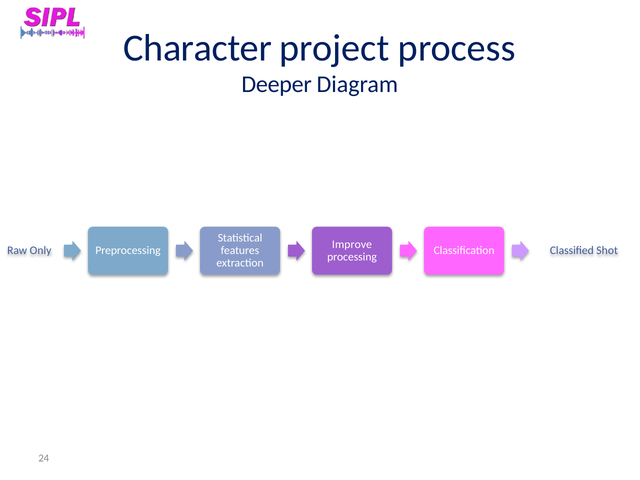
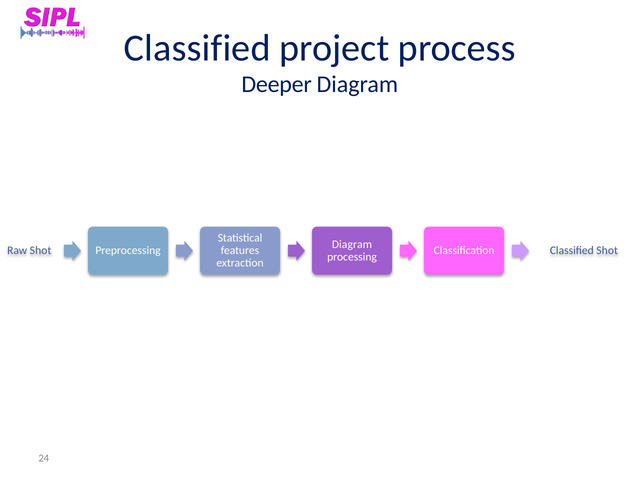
Character at (198, 48): Character -> Classified
Improve at (352, 244): Improve -> Diagram
Raw Only: Only -> Shot
